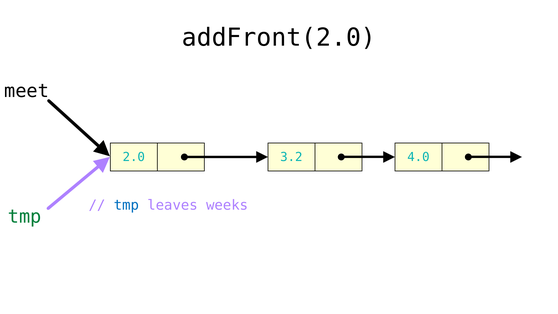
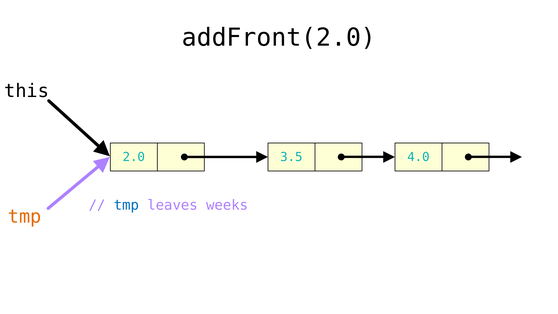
meet: meet -> this
3.2: 3.2 -> 3.5
tmp at (25, 217) colour: green -> orange
